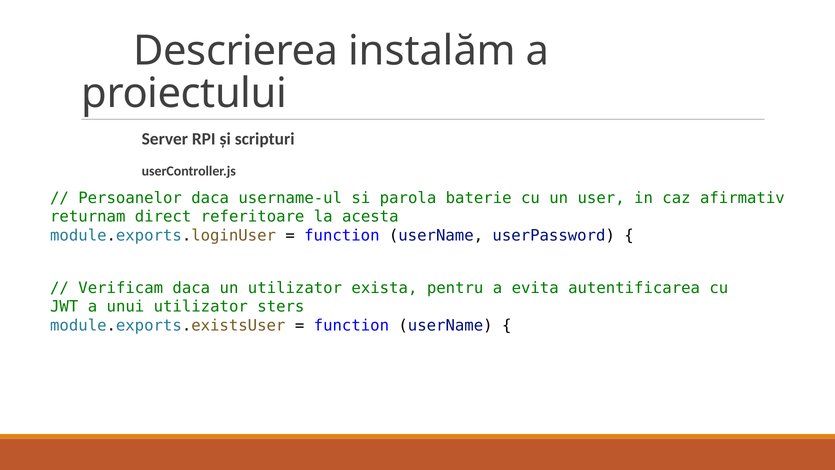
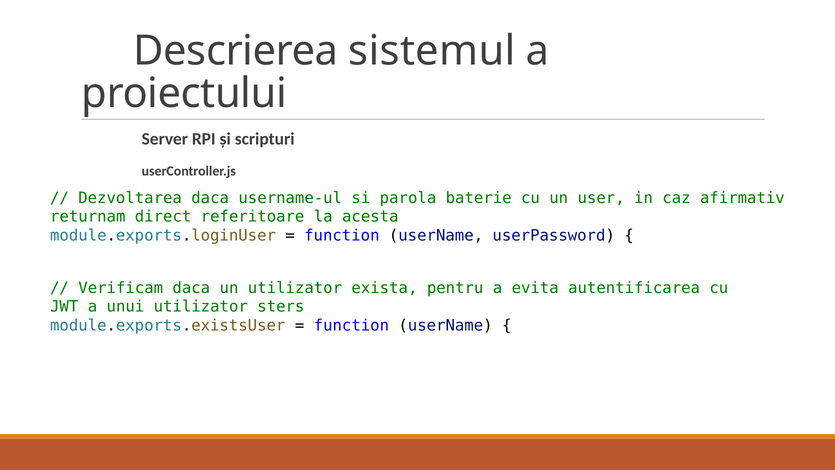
instalăm: instalăm -> sistemul
Persoanelor: Persoanelor -> Dezvoltarea
